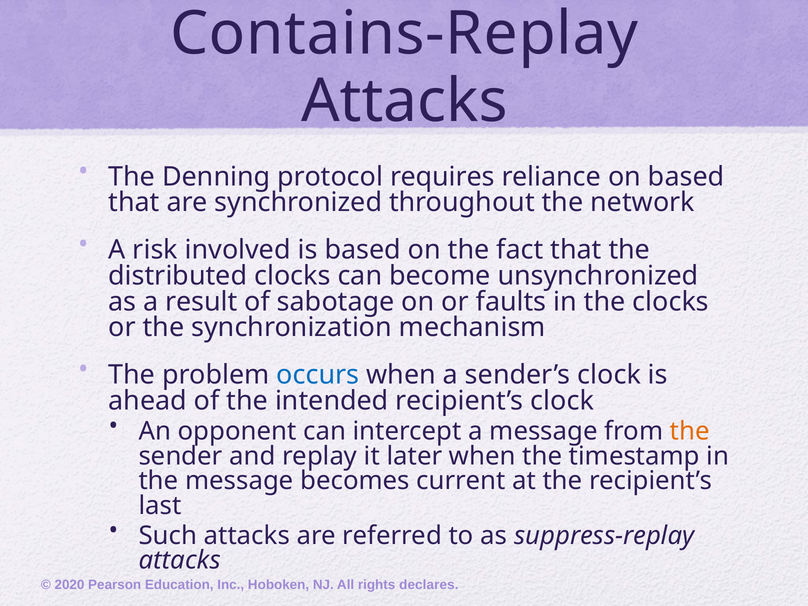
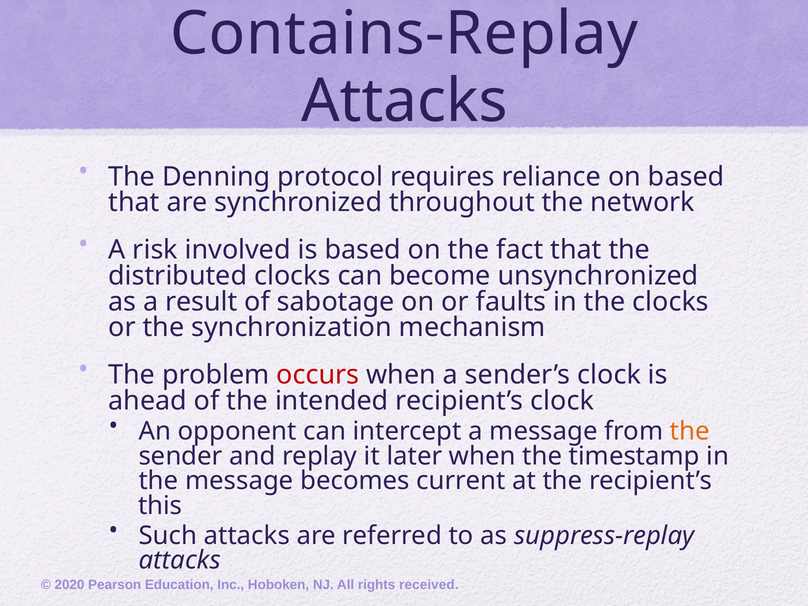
occurs colour: blue -> red
last: last -> this
declares: declares -> received
